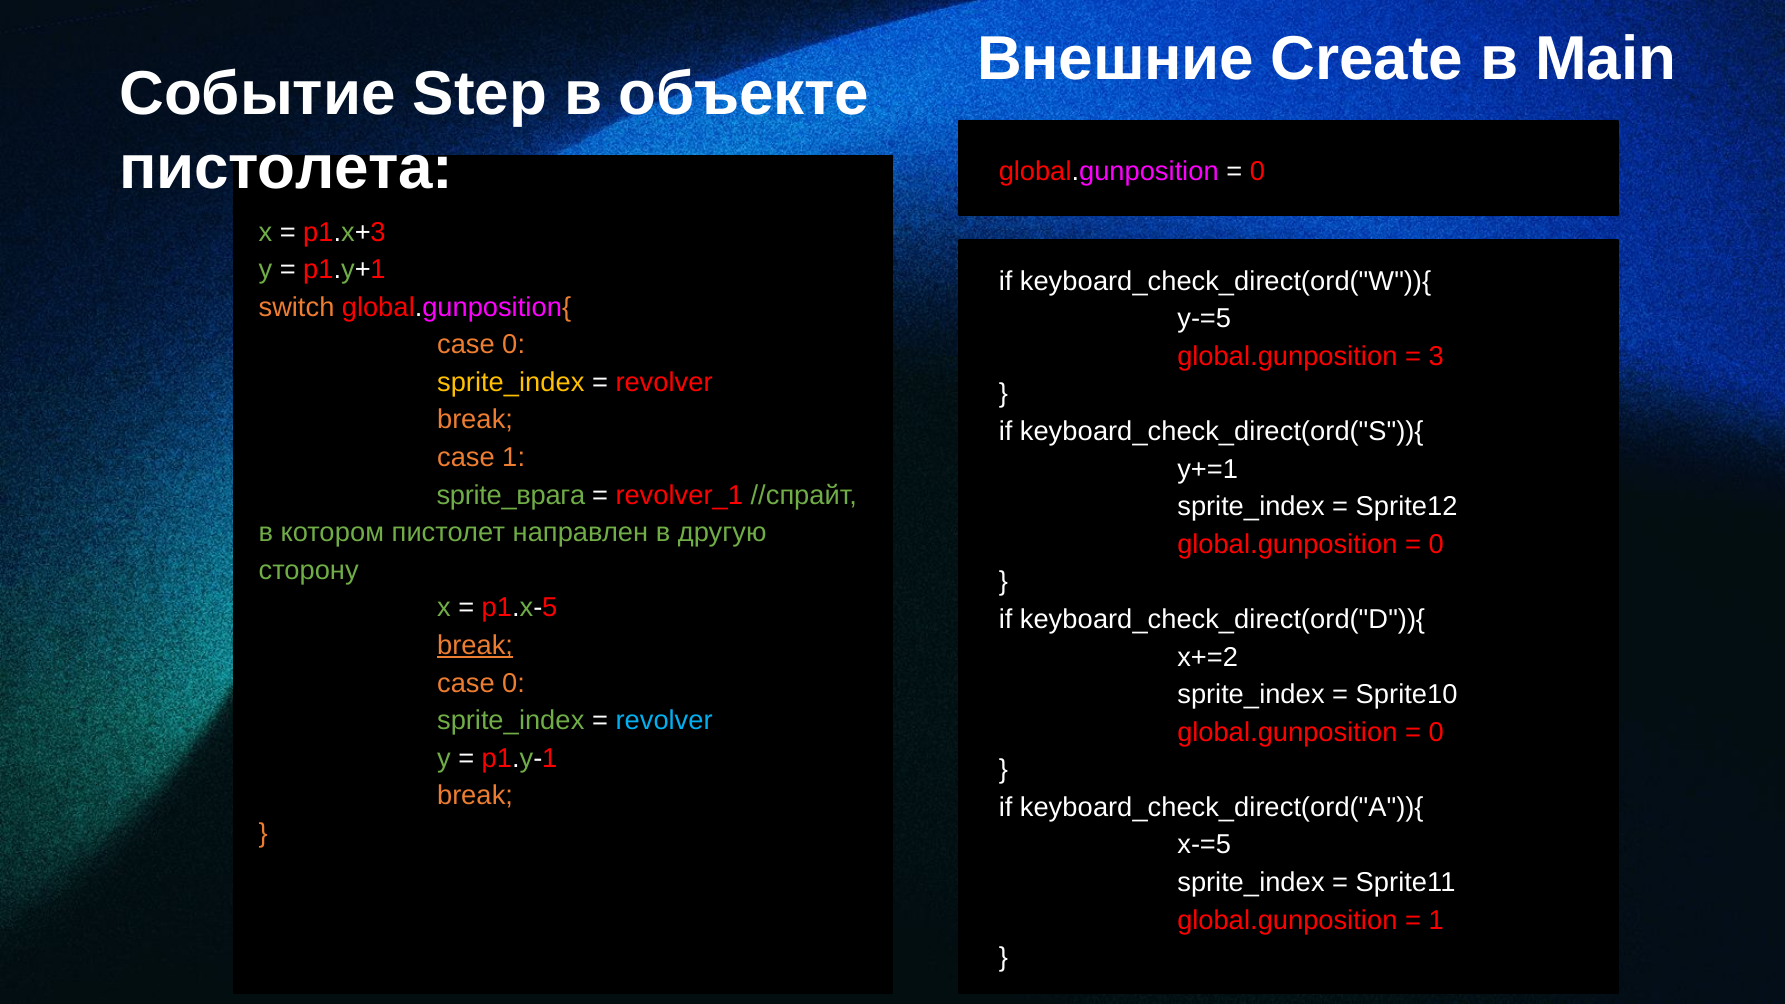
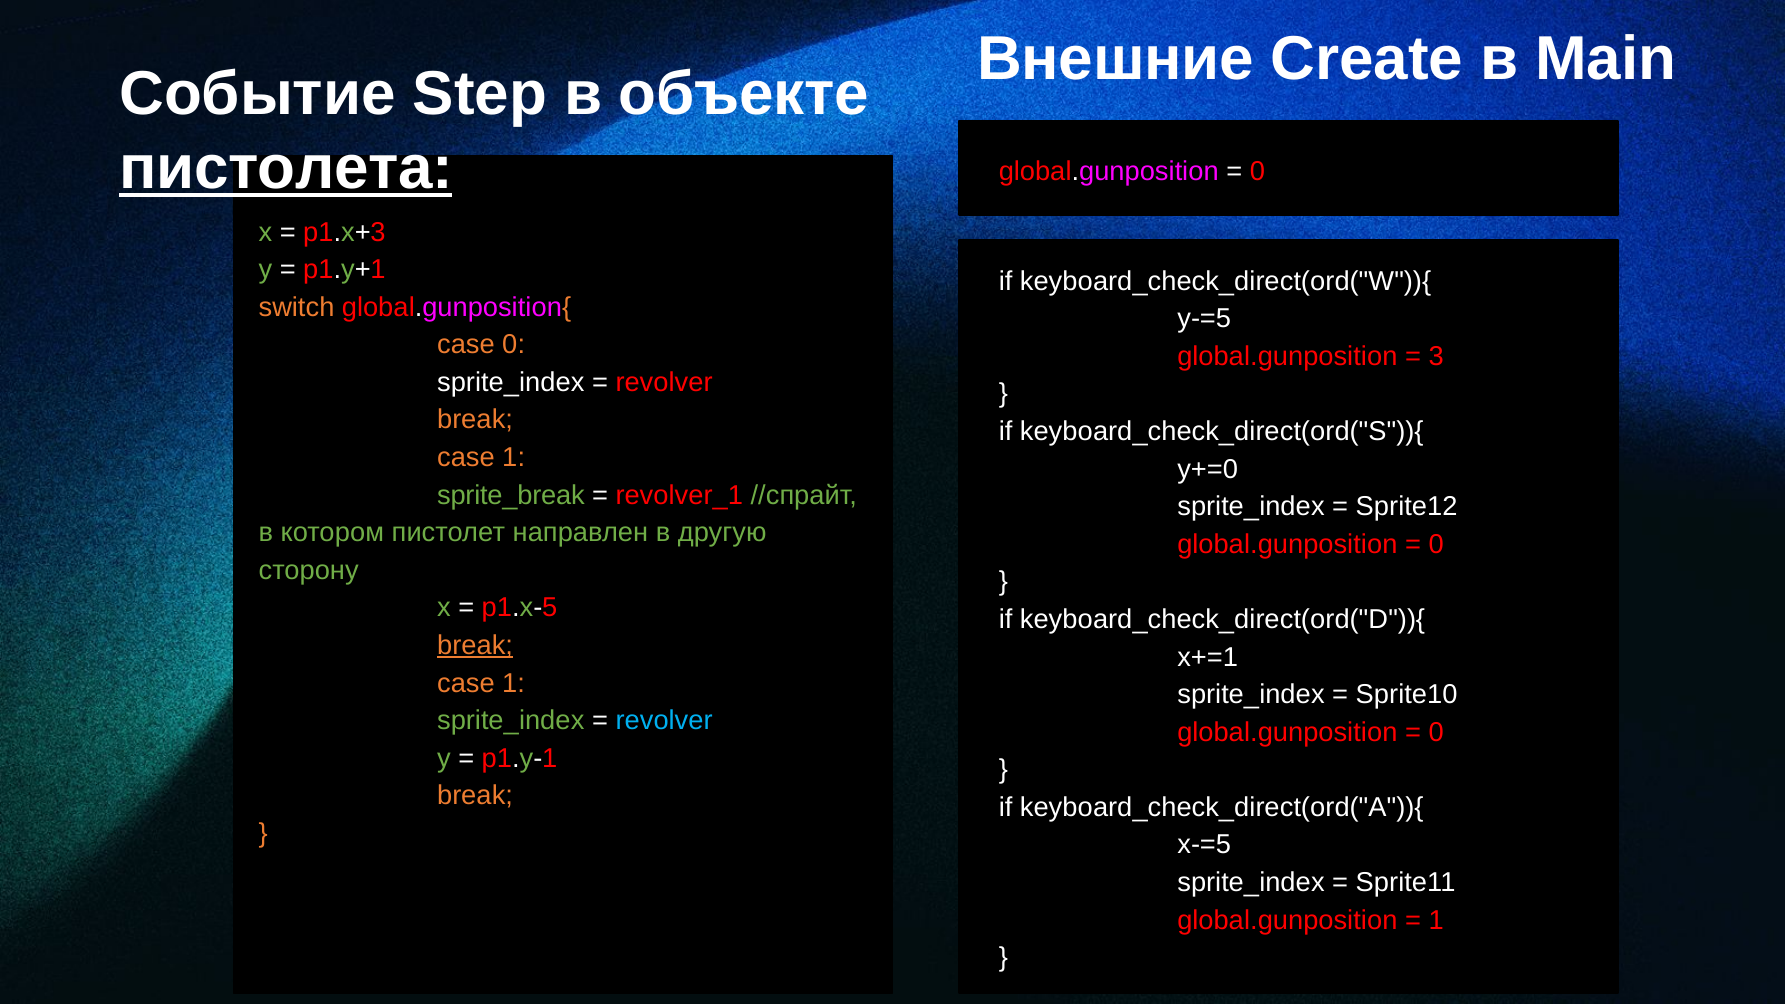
пистолета underline: none -> present
sprite_index at (511, 382) colour: yellow -> white
y+=1: y+=1 -> y+=0
sprite_врага: sprite_врага -> sprite_break
x+=2: x+=2 -> x+=1
0 at (514, 683): 0 -> 1
